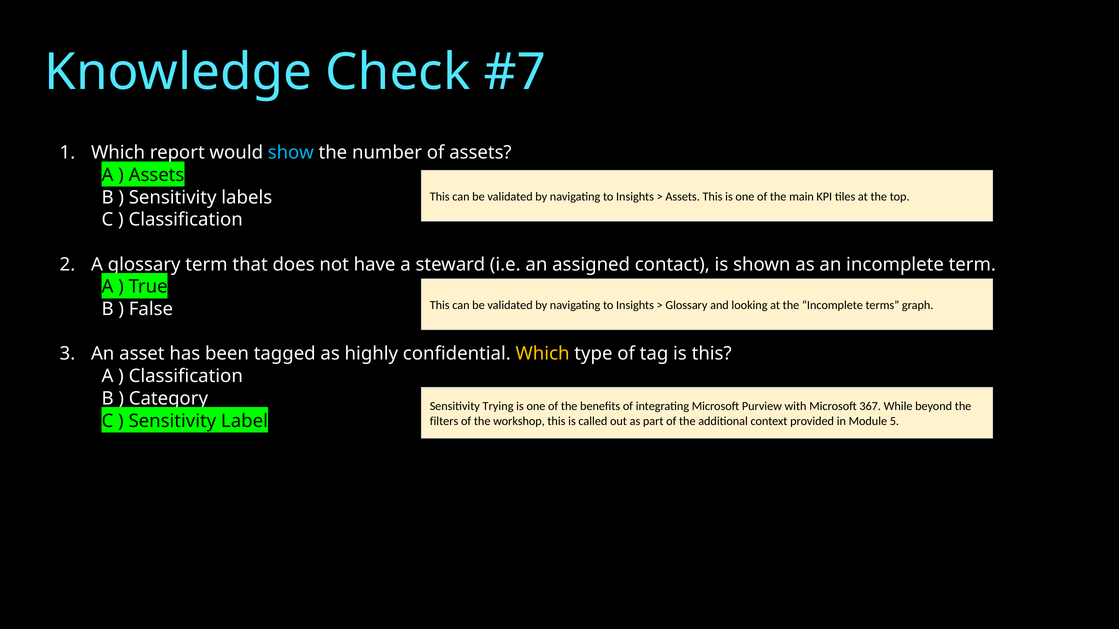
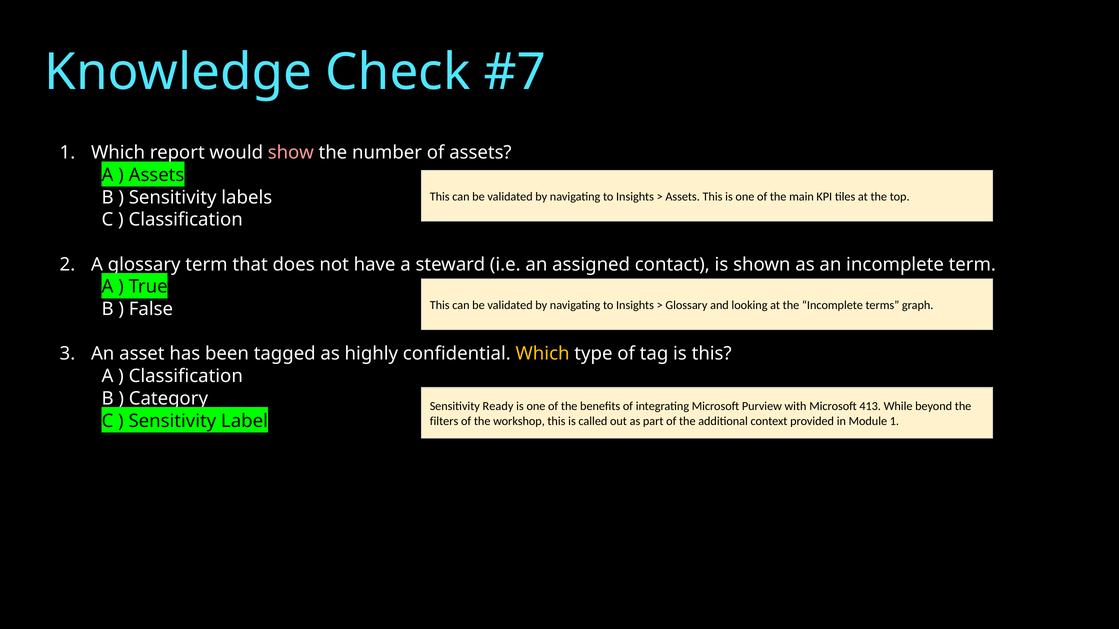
show colour: light blue -> pink
Trying: Trying -> Ready
367: 367 -> 413
Module 5: 5 -> 1
